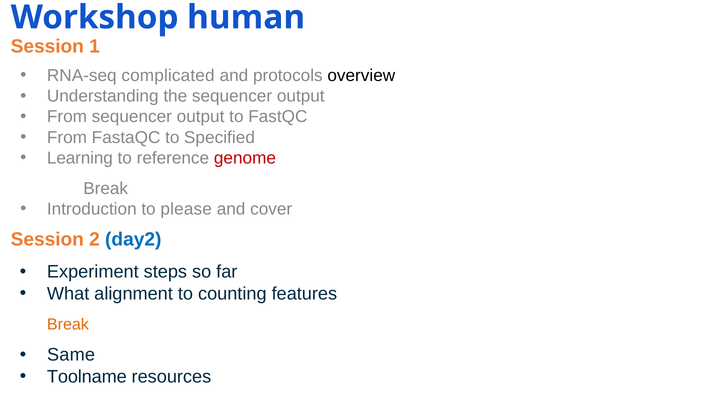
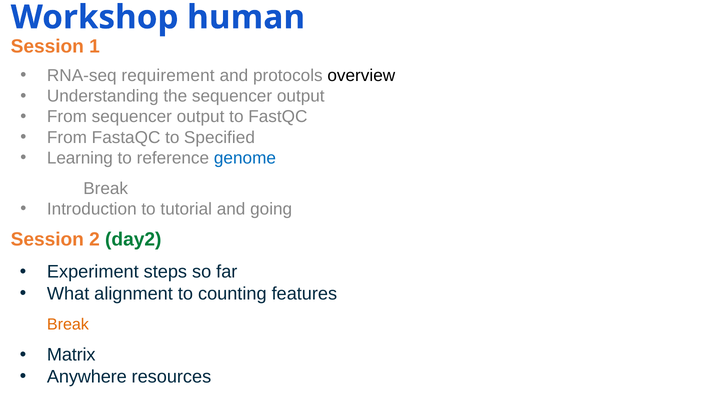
complicated: complicated -> requirement
genome colour: red -> blue
please: please -> tutorial
cover: cover -> going
day2 colour: blue -> green
Same: Same -> Matrix
Toolname: Toolname -> Anywhere
